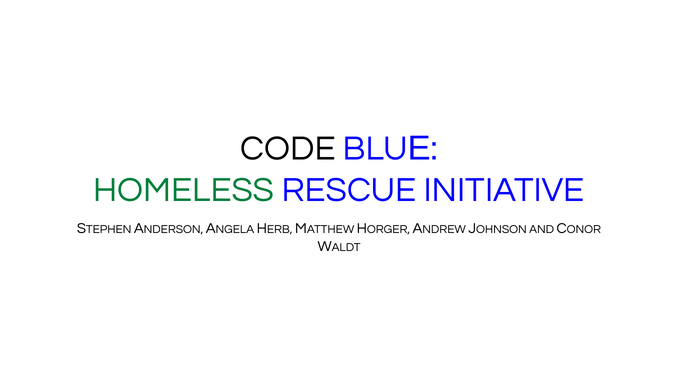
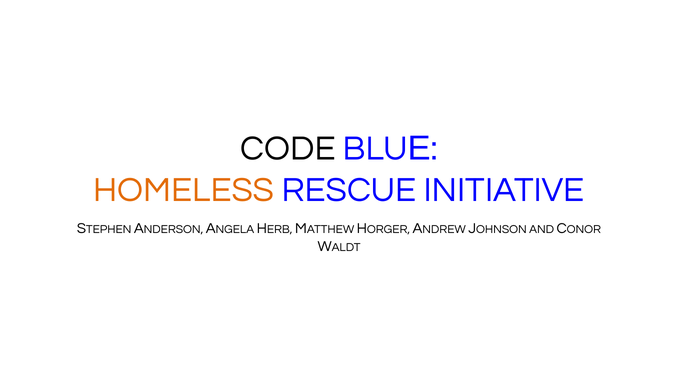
HOMELESS colour: green -> orange
